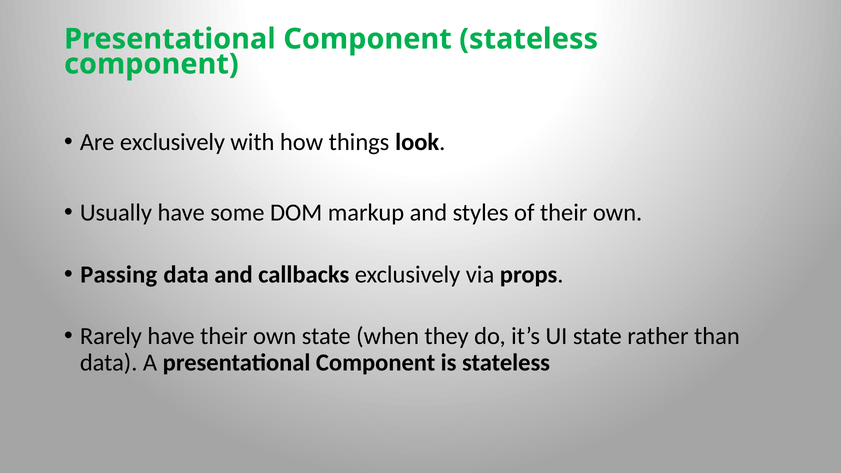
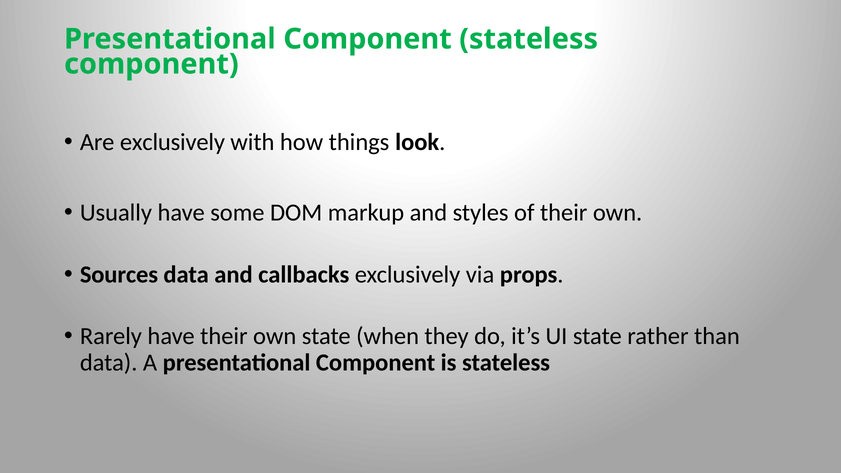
Passing: Passing -> Sources
